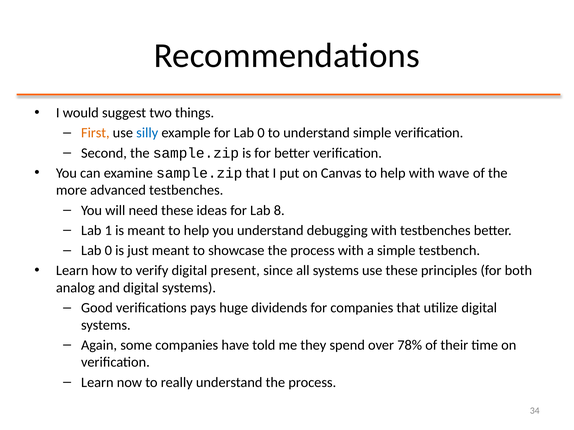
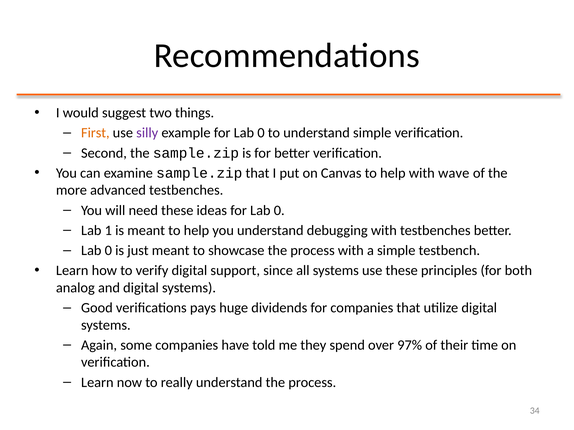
silly colour: blue -> purple
ideas for Lab 8: 8 -> 0
present: present -> support
78%: 78% -> 97%
